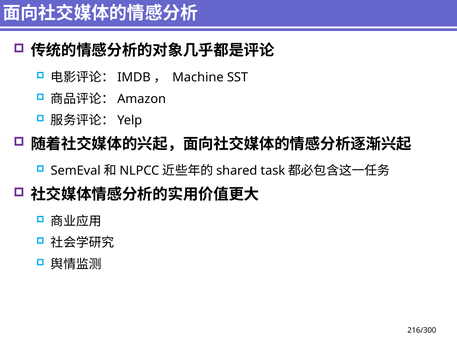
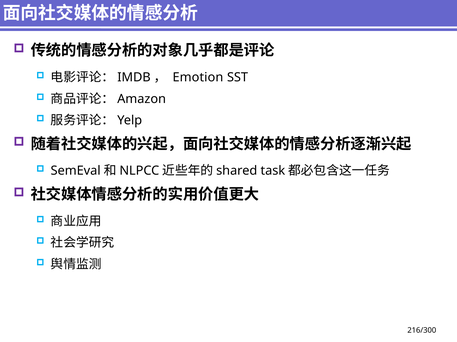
Machine: Machine -> Emotion
